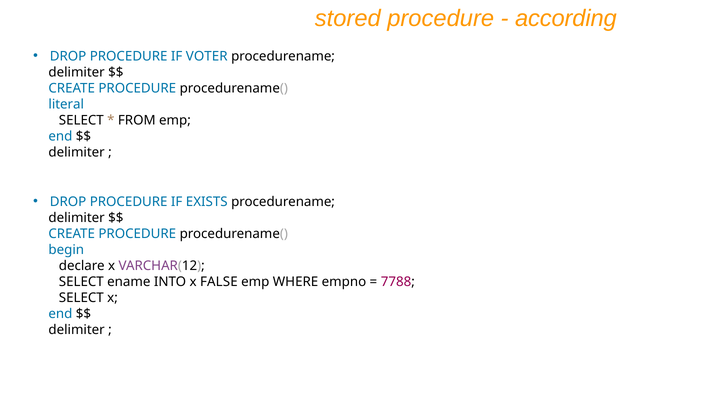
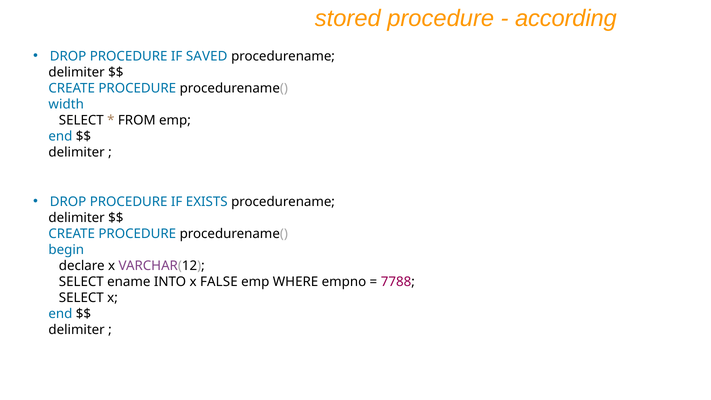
VOTER: VOTER -> SAVED
literal: literal -> width
